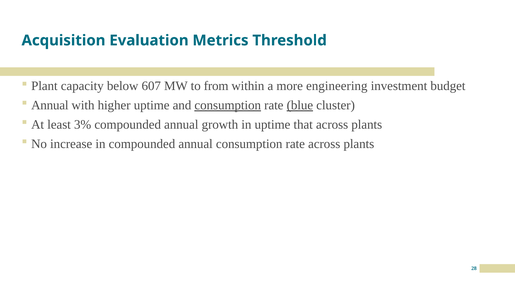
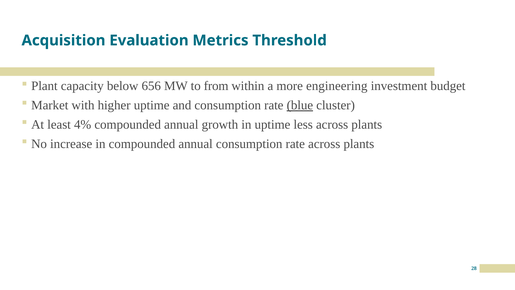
607: 607 -> 656
Annual at (50, 105): Annual -> Market
consumption at (228, 105) underline: present -> none
3%: 3% -> 4%
that: that -> less
